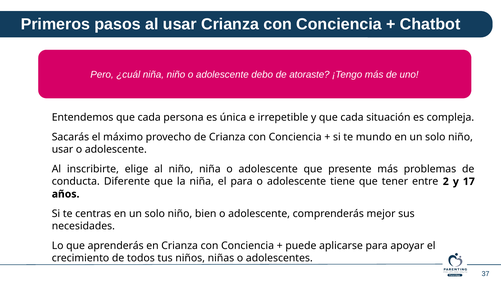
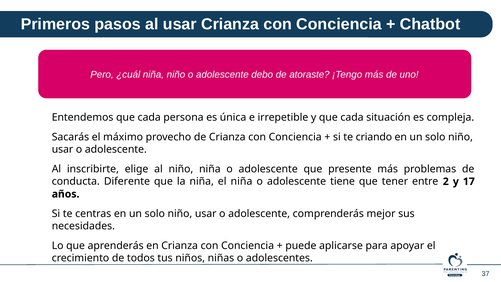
mundo: mundo -> criando
el para: para -> niña
bien at (206, 213): bien -> usar
